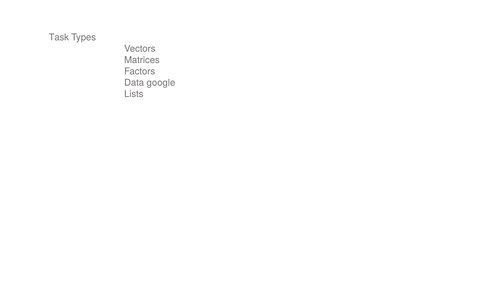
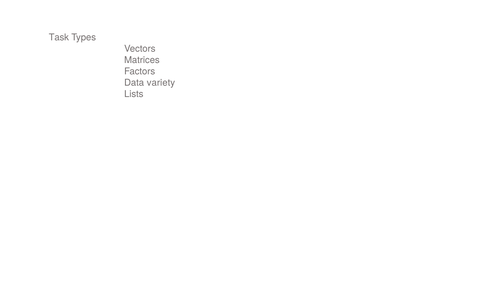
google: google -> variety
